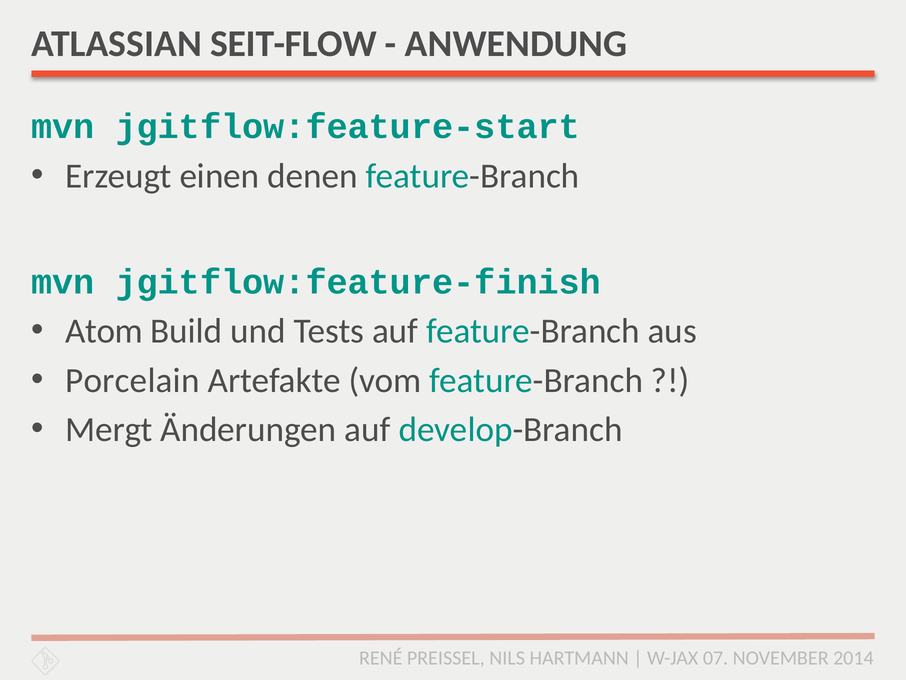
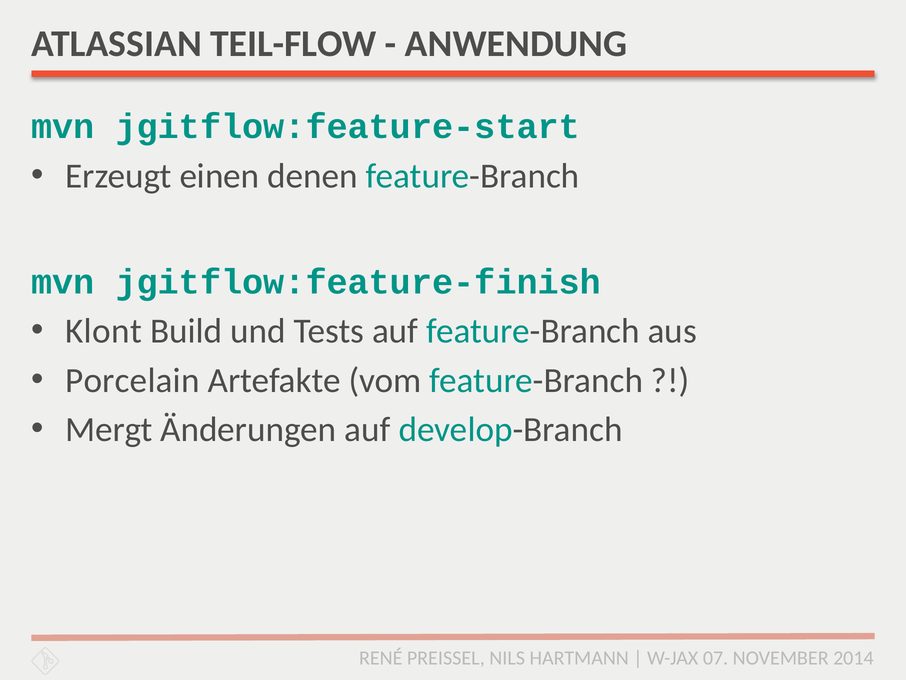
SEIT-FLOW: SEIT-FLOW -> TEIL-FLOW
Atom: Atom -> Klont
